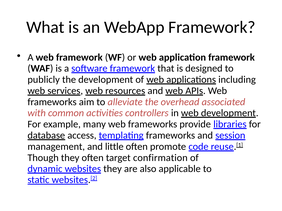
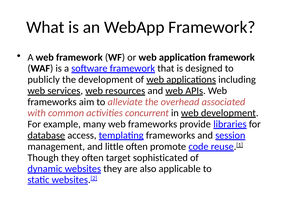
controllers: controllers -> concurrent
confirmation: confirmation -> sophisticated
